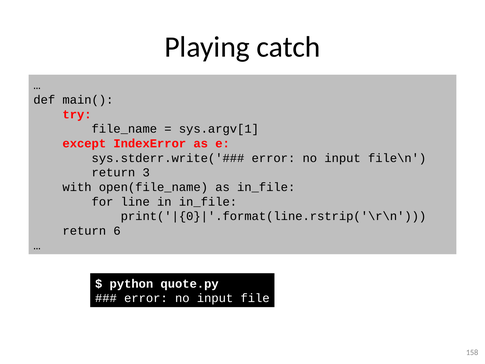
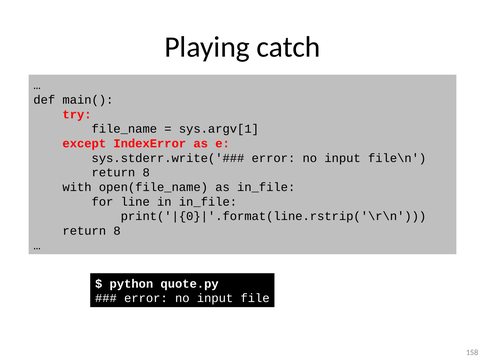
3 at (146, 173): 3 -> 8
6 at (117, 231): 6 -> 8
